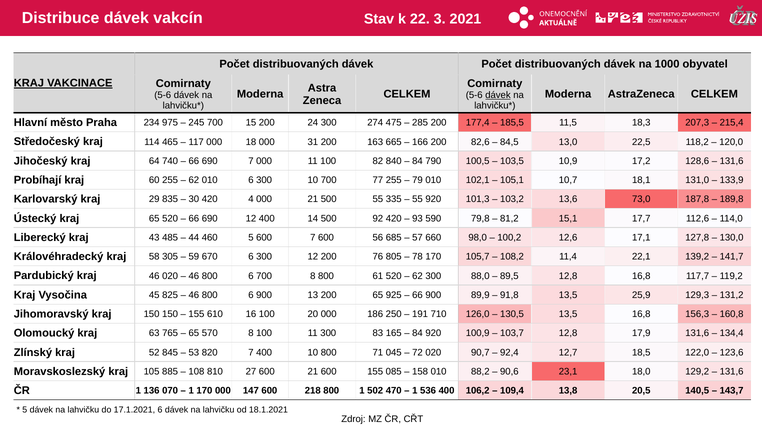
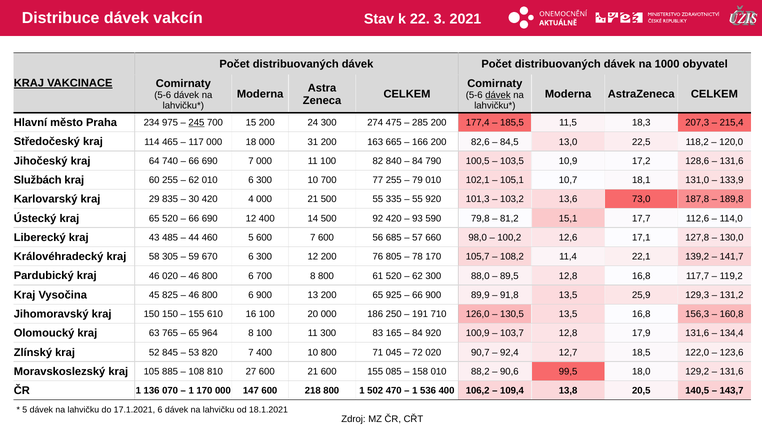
245 underline: none -> present
Probíhají: Probíhají -> Službách
570: 570 -> 964
23,1: 23,1 -> 99,5
